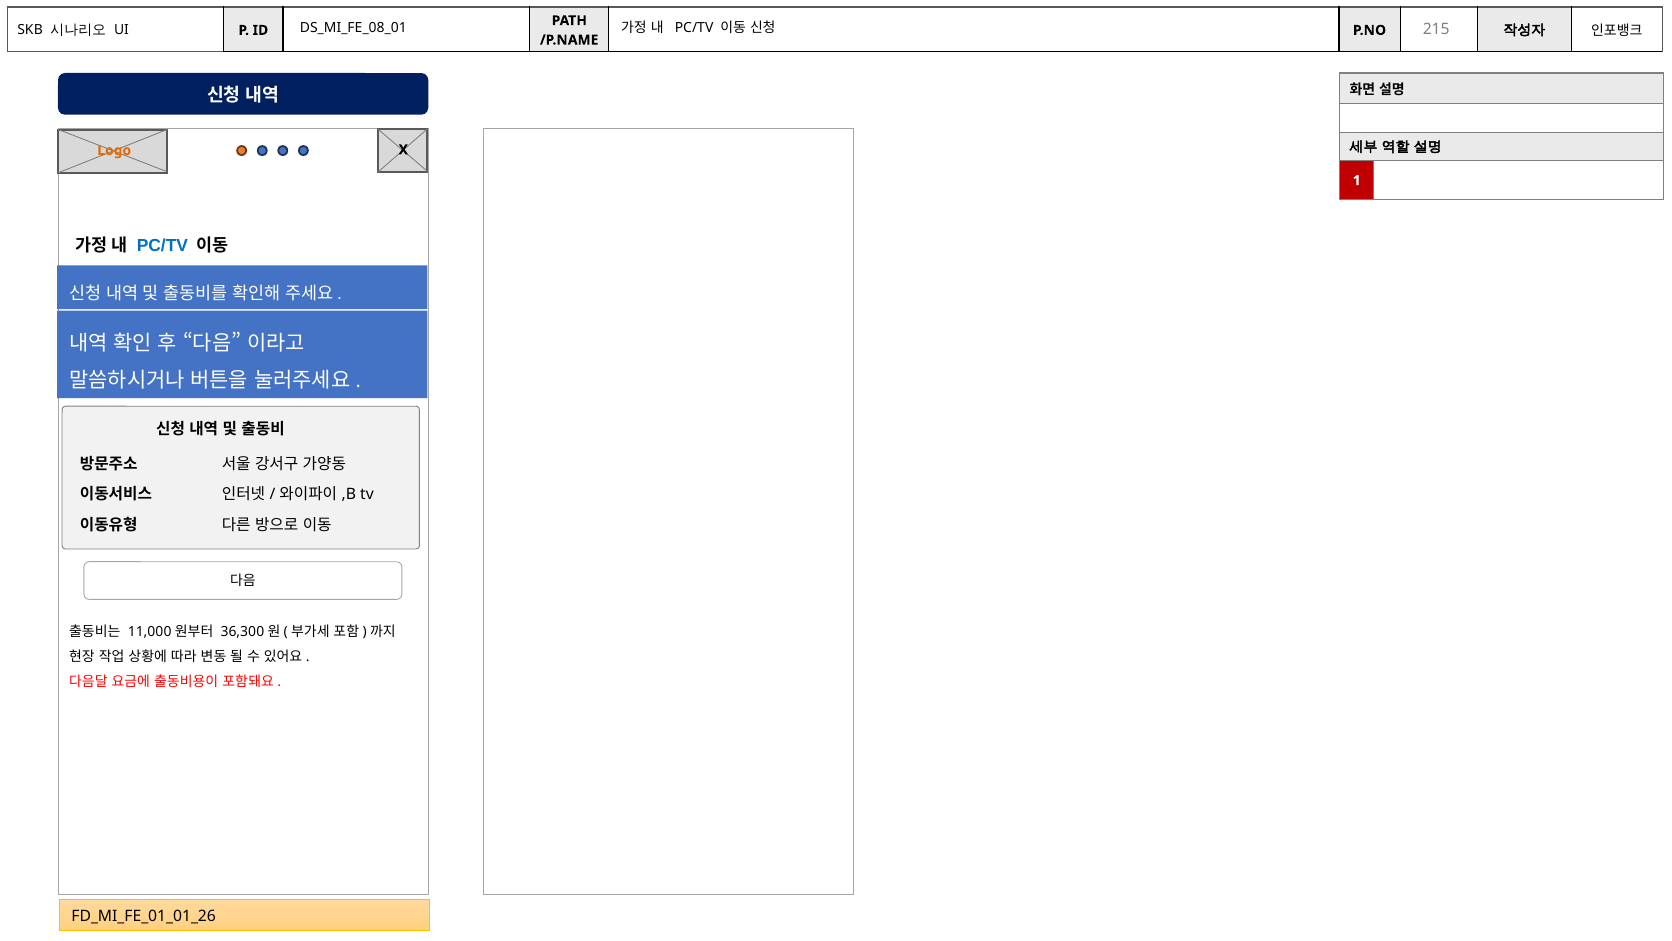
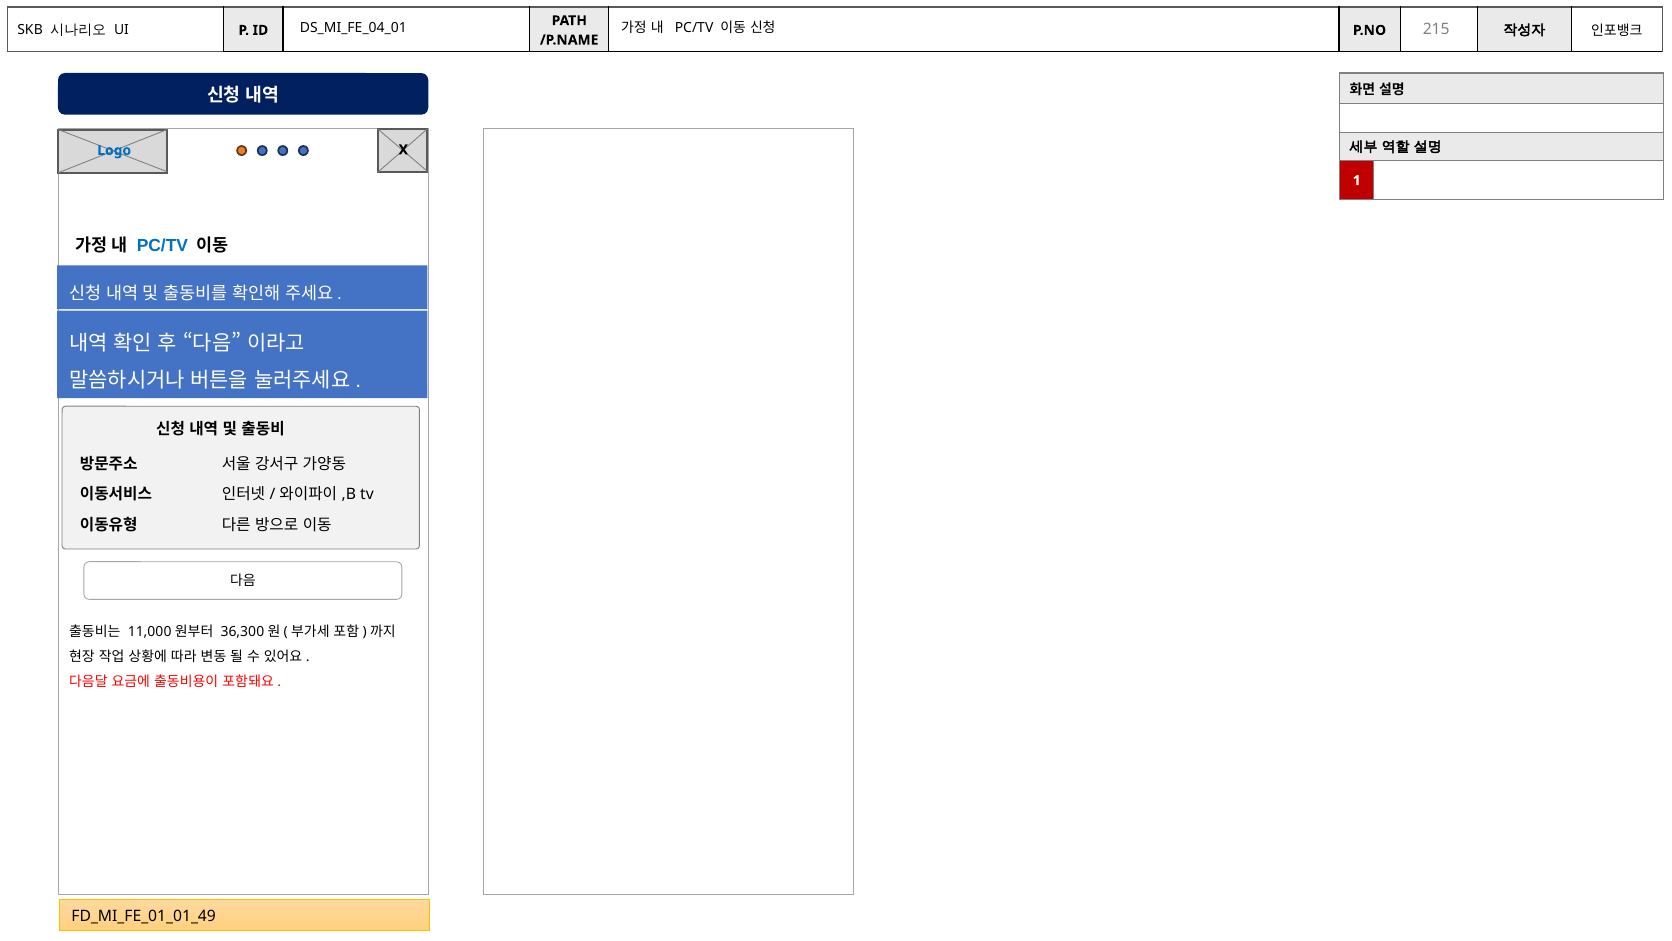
DS_MI_FE_08_01: DS_MI_FE_08_01 -> DS_MI_FE_04_01
Logo colour: orange -> blue
FD_MI_FE_01_01_26: FD_MI_FE_01_01_26 -> FD_MI_FE_01_01_49
